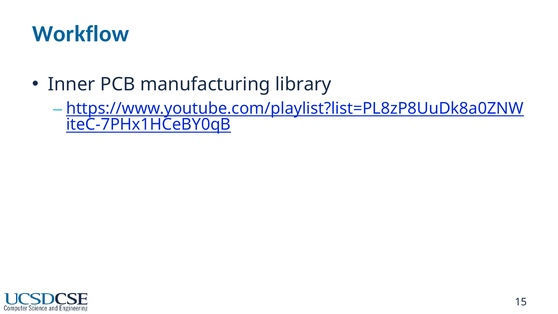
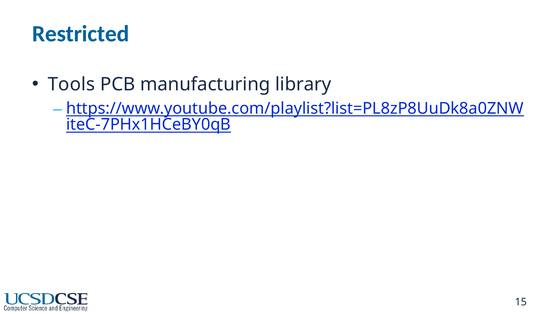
Workflow: Workflow -> Restricted
Inner: Inner -> Tools
